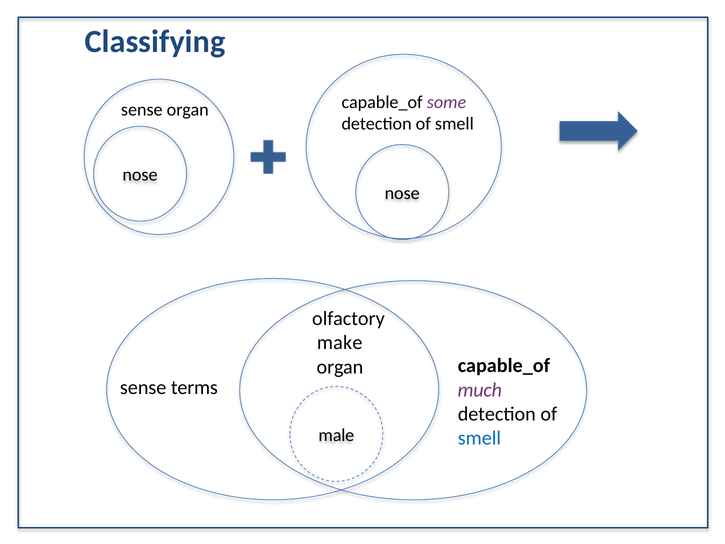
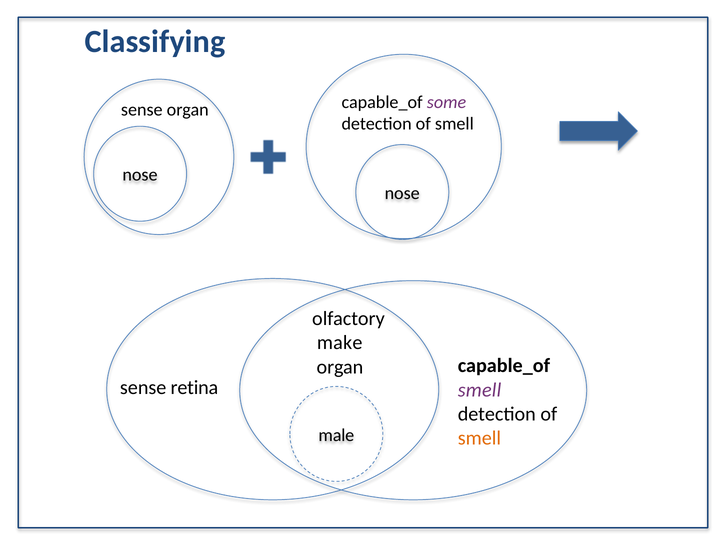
terms: terms -> retina
much at (480, 390): much -> smell
smell at (479, 438) colour: blue -> orange
